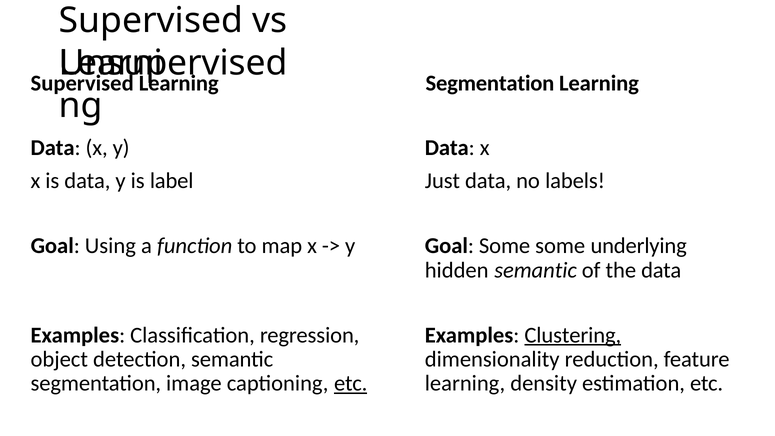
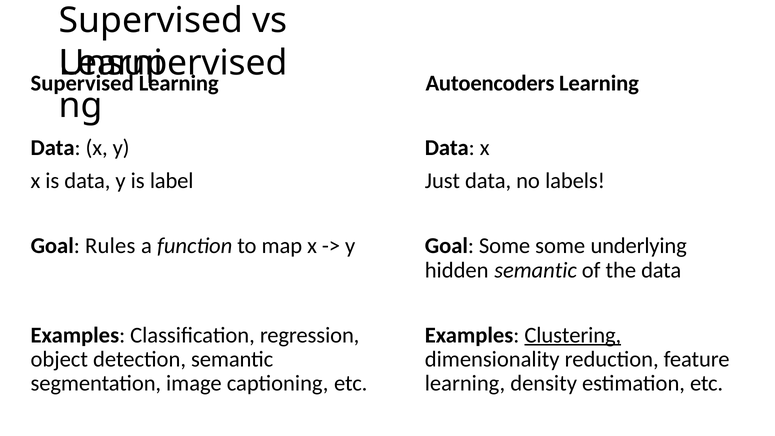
Segmentation at (490, 83): Segmentation -> Autoencoders
Using: Using -> Rules
etc at (351, 383) underline: present -> none
